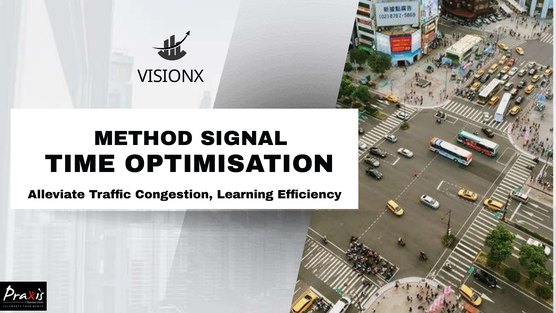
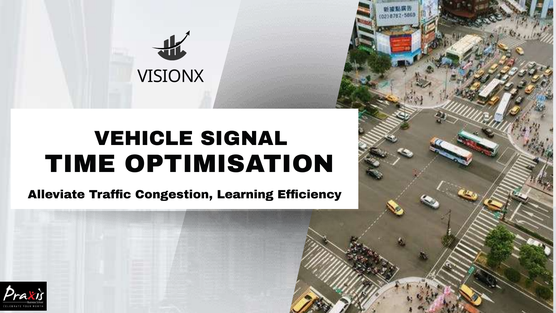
METHOD: METHOD -> VEHICLE
